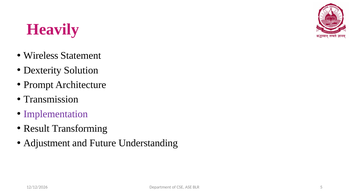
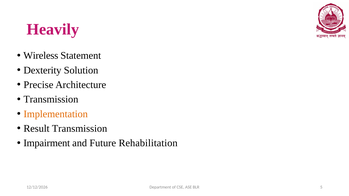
Prompt: Prompt -> Precise
Implementation colour: purple -> orange
Result Transforming: Transforming -> Transmission
Adjustment: Adjustment -> Impairment
Understanding: Understanding -> Rehabilitation
